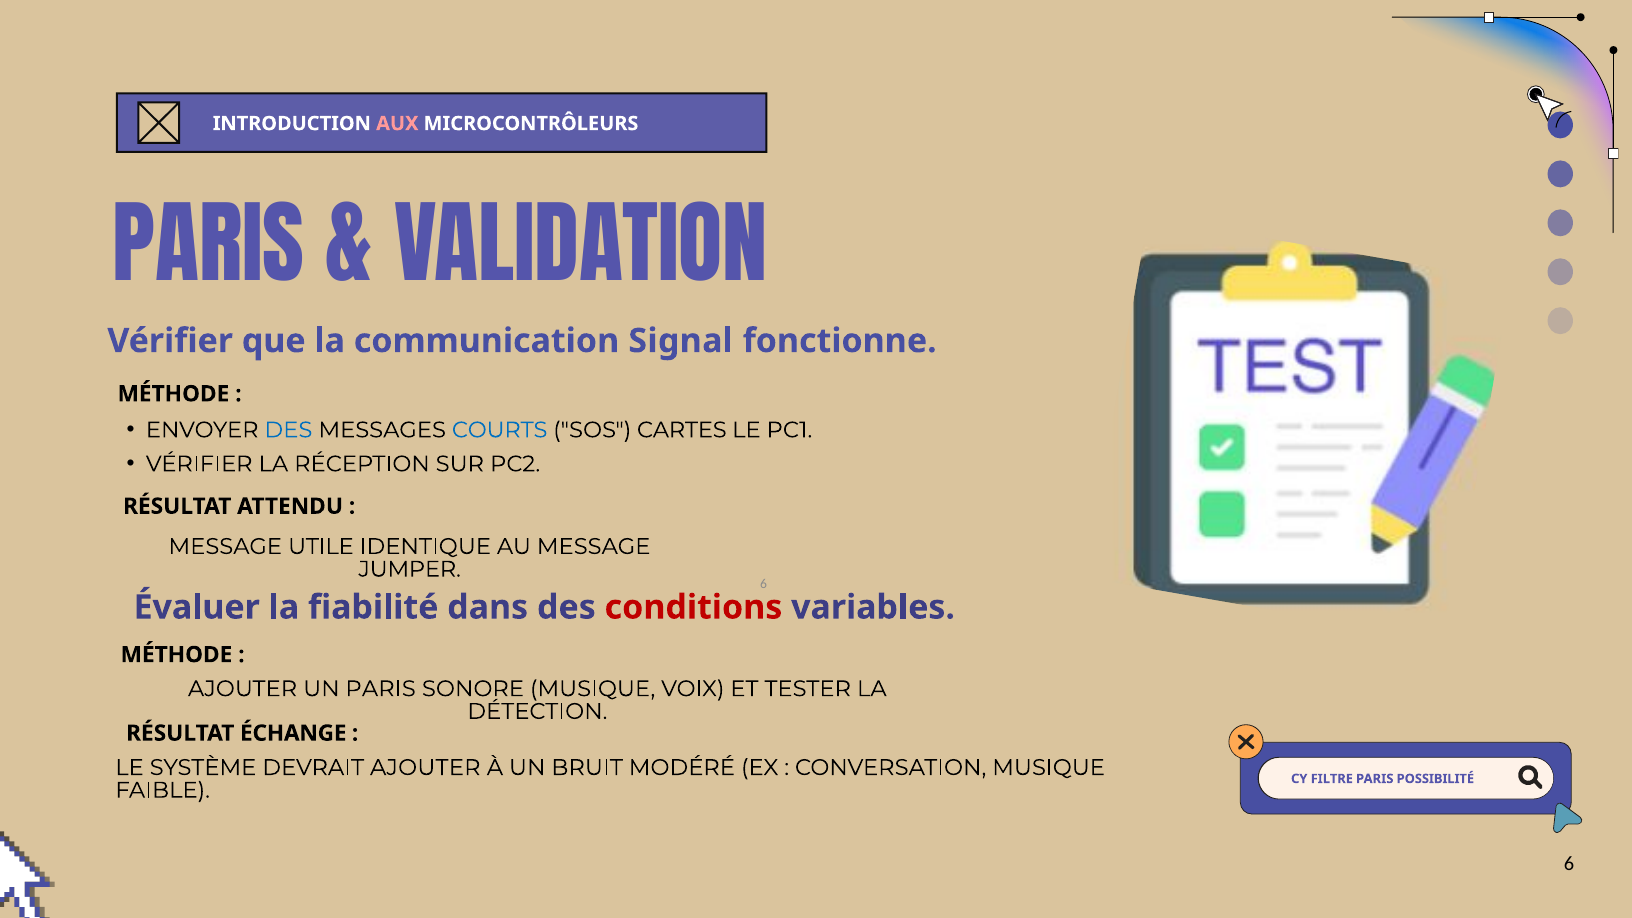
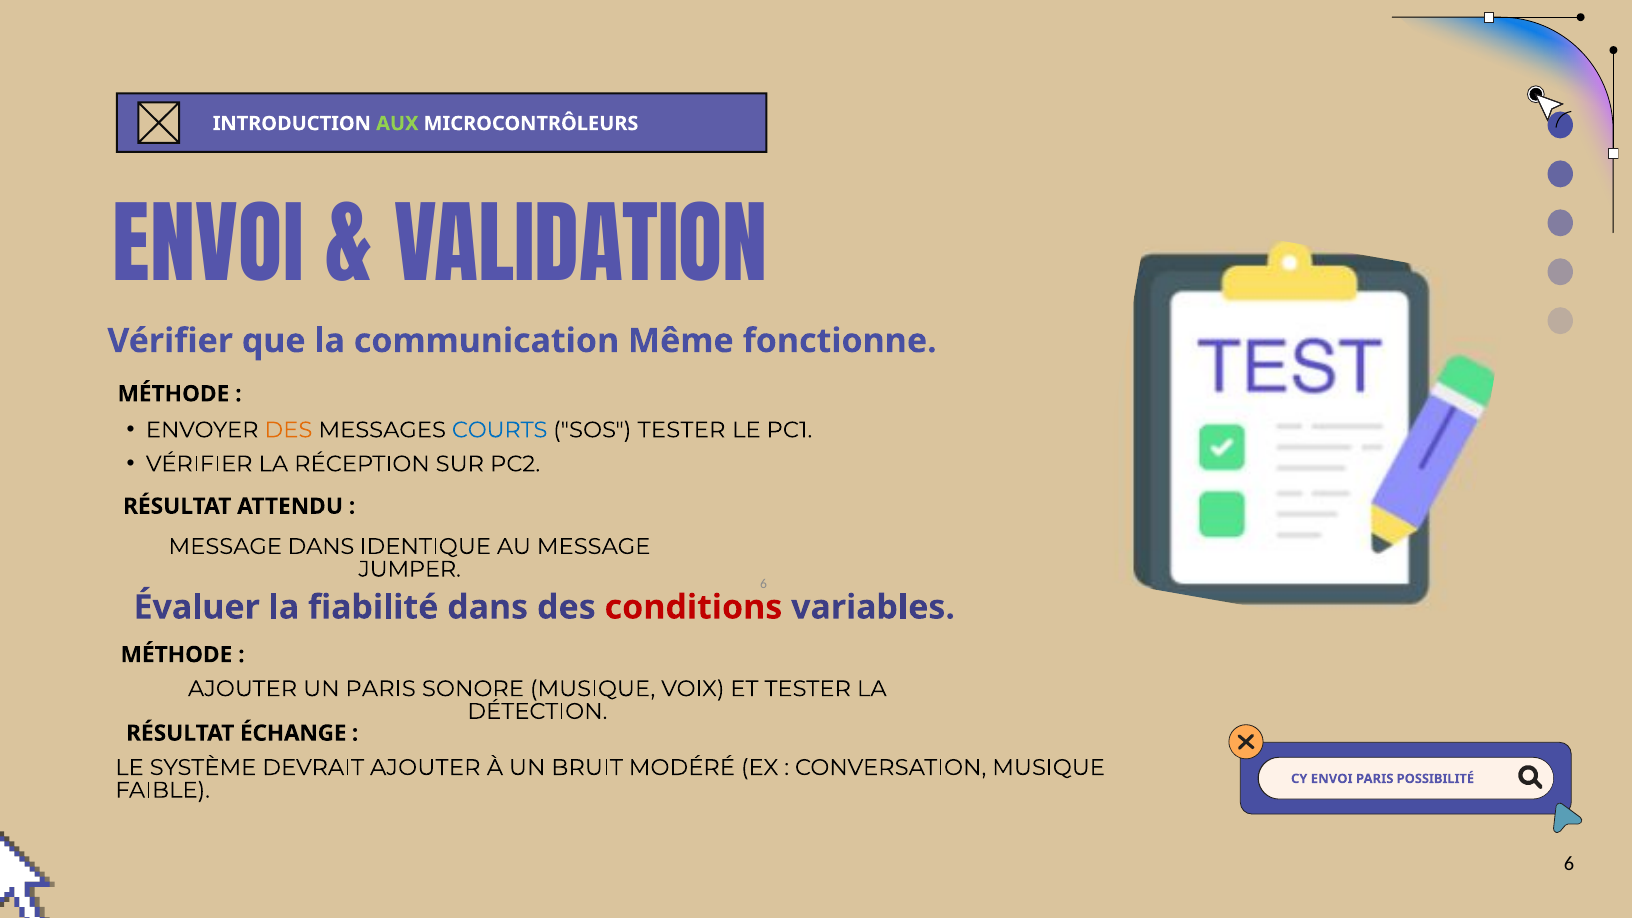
AUX colour: pink -> light green
PARIS at (208, 251): PARIS -> ENVOI
Signal: Signal -> Même
DES at (288, 430) colour: blue -> orange
SOS CARTES: CARTES -> TESTER
MESSAGE UTILE: UTILE -> DANS
CY FILTRE: FILTRE -> ENVOI
